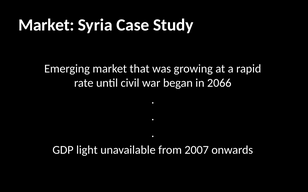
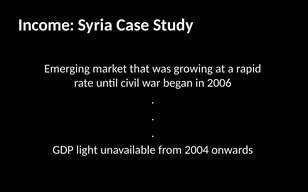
Market at (46, 25): Market -> Income
2066: 2066 -> 2006
2007: 2007 -> 2004
